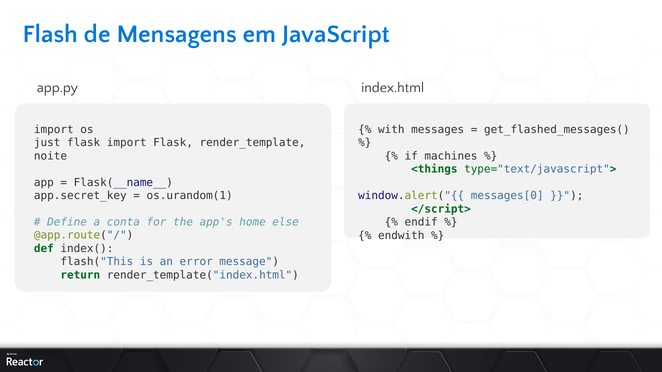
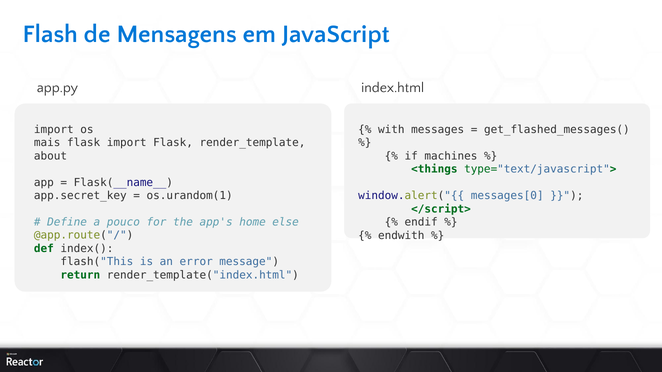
just: just -> mais
noite: noite -> about
conta: conta -> pouco
